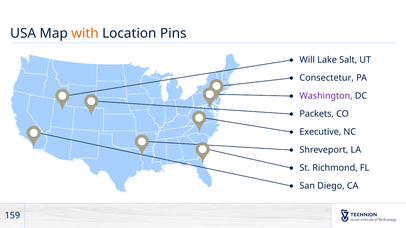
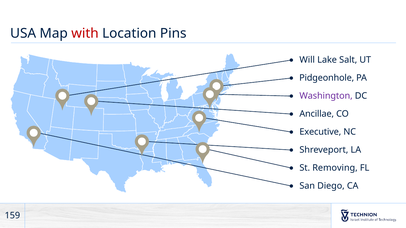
with colour: orange -> red
Consectetur: Consectetur -> Pidgeonhole
Packets: Packets -> Ancillae
Richmond: Richmond -> Removing
